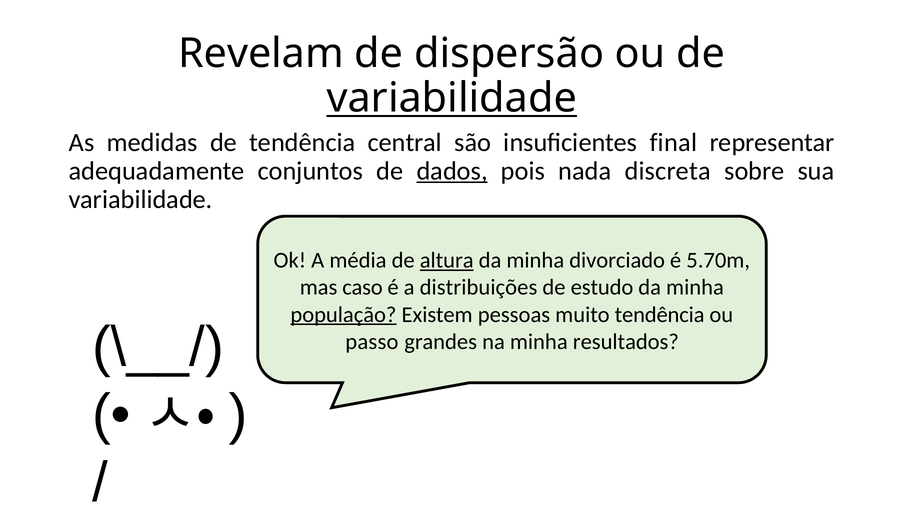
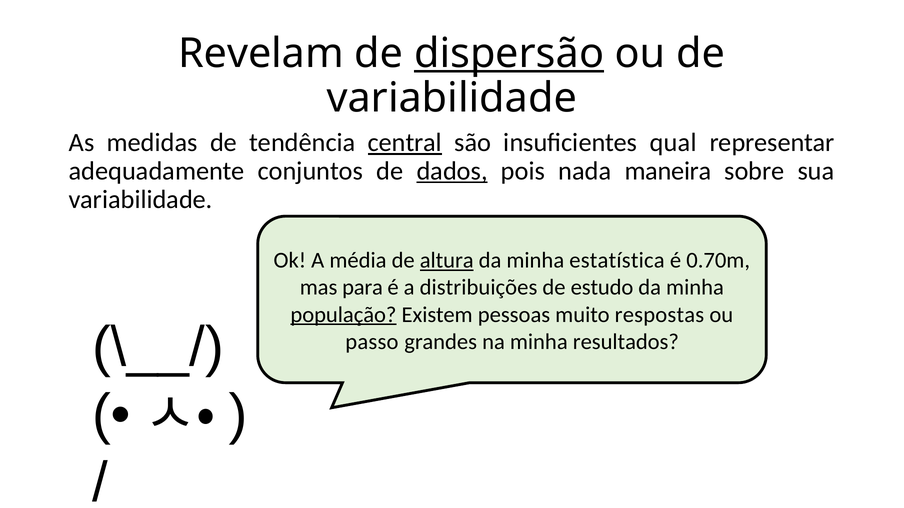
dispersão underline: none -> present
variabilidade at (452, 98) underline: present -> none
central underline: none -> present
final: final -> qual
discreta: discreta -> maneira
divorciado: divorciado -> estatística
5.70m: 5.70m -> 0.70m
caso: caso -> para
muito tendência: tendência -> respostas
